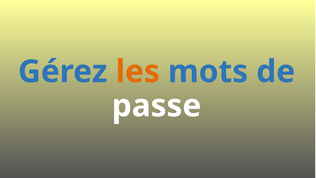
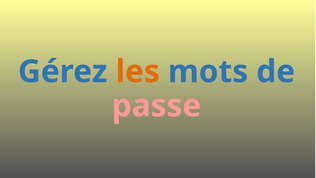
passe colour: white -> pink
